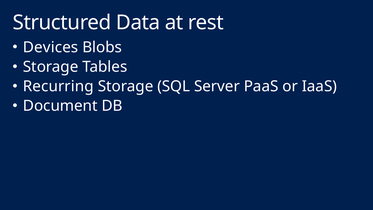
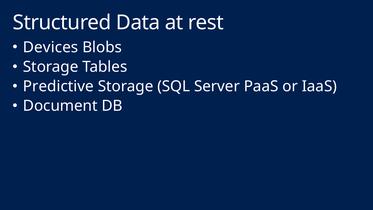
Recurring: Recurring -> Predictive
